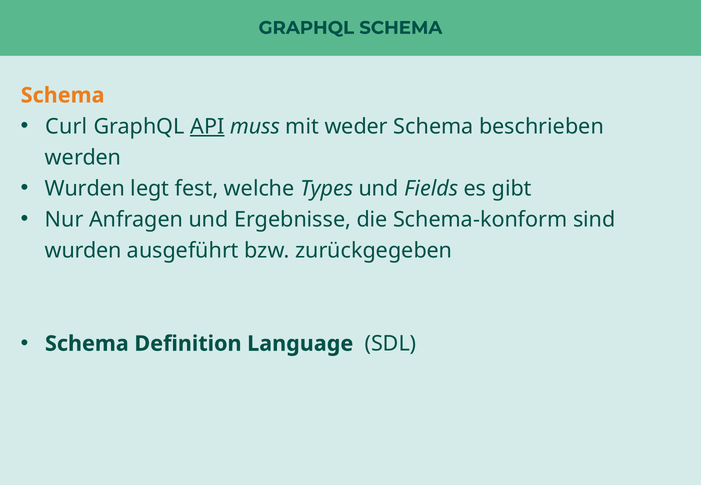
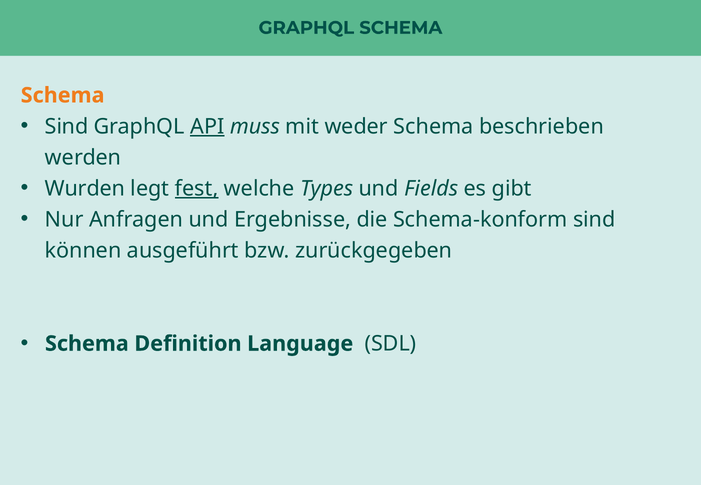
Curl at (66, 126): Curl -> Sind
fest underline: none -> present
wurden at (83, 251): wurden -> können
